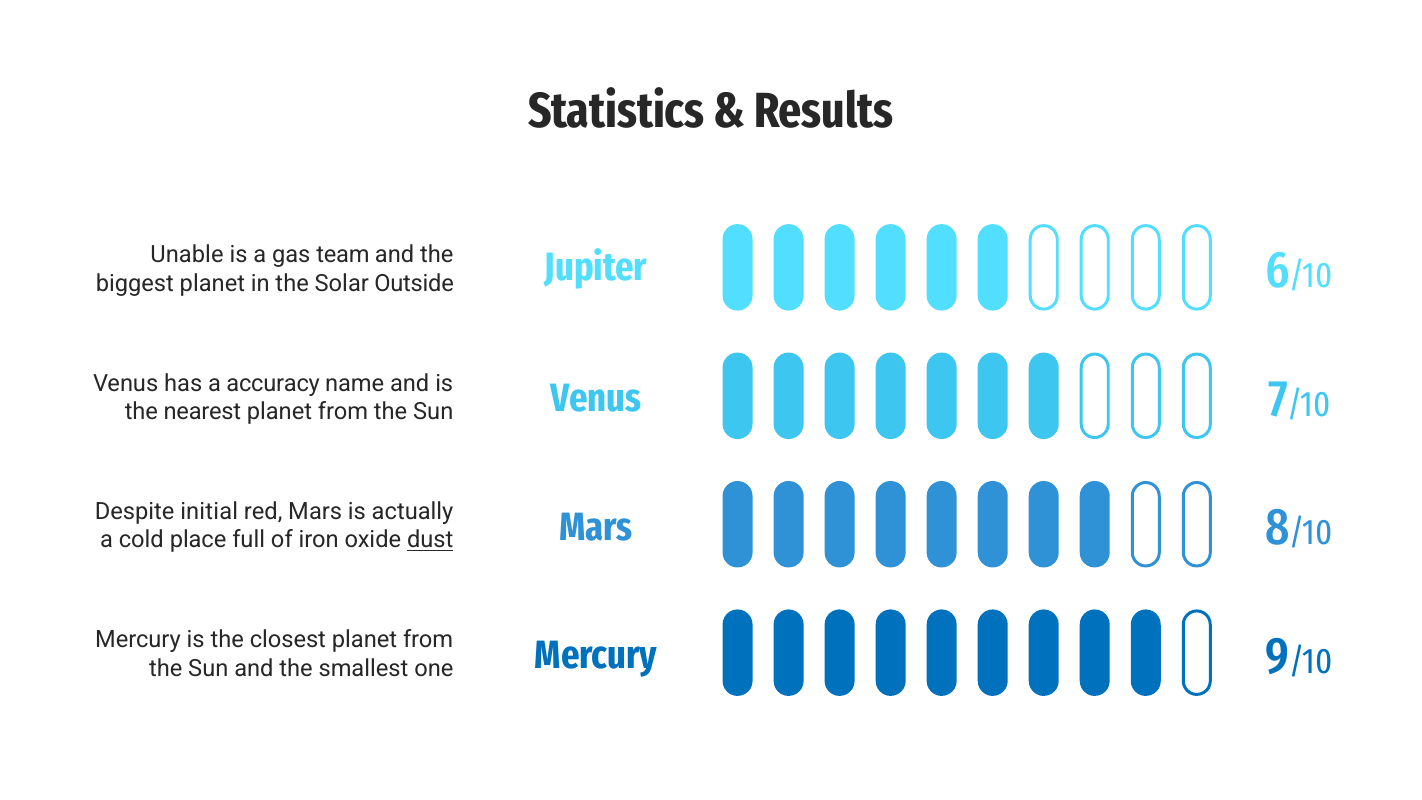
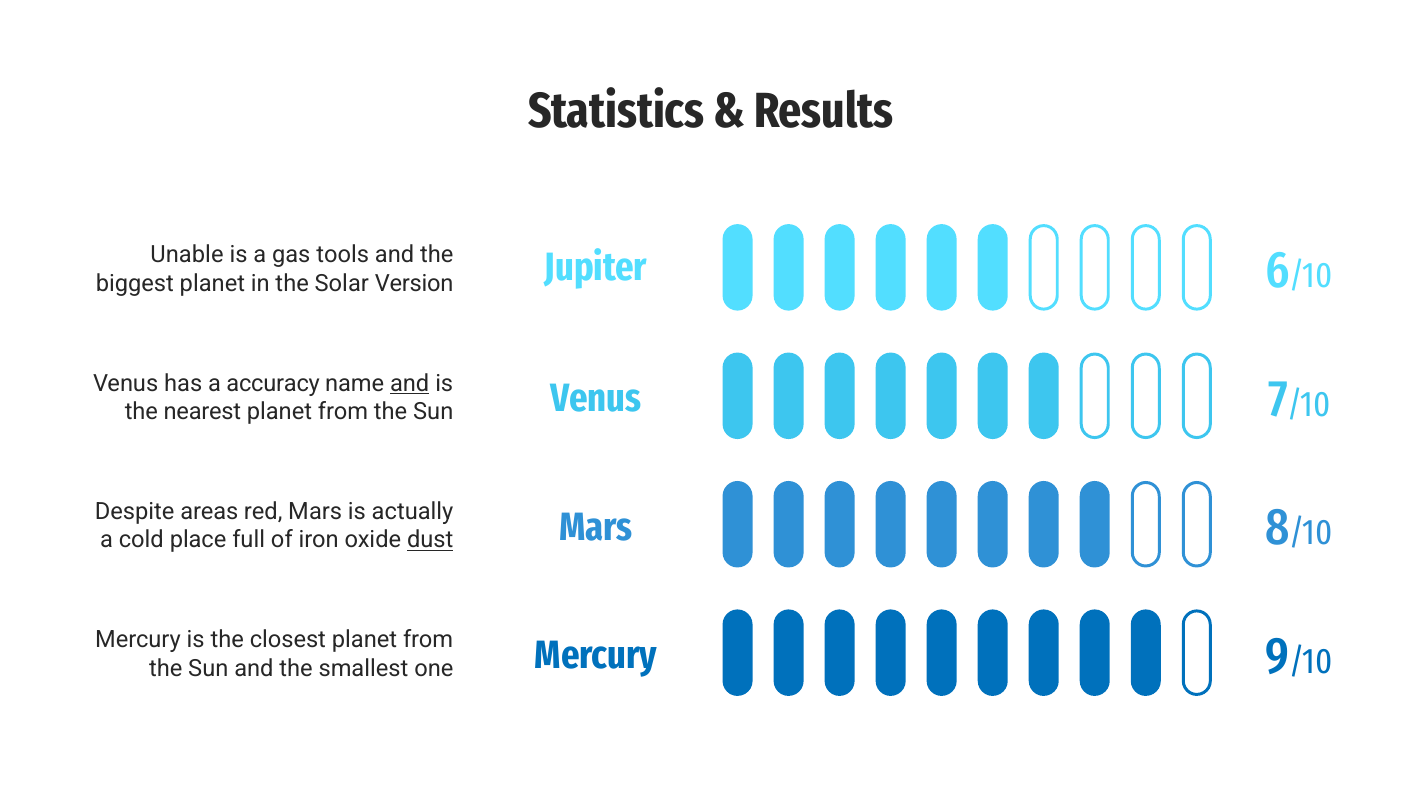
team: team -> tools
Outside: Outside -> Version
and at (410, 383) underline: none -> present
initial: initial -> areas
